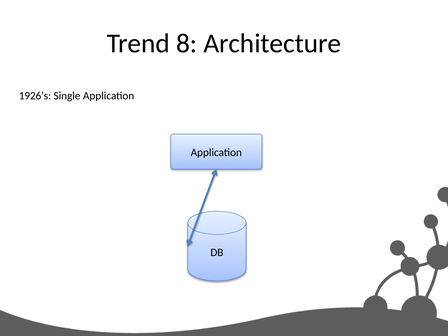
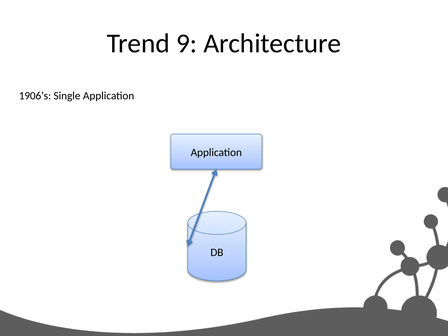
8: 8 -> 9
1926’s: 1926’s -> 1906’s
